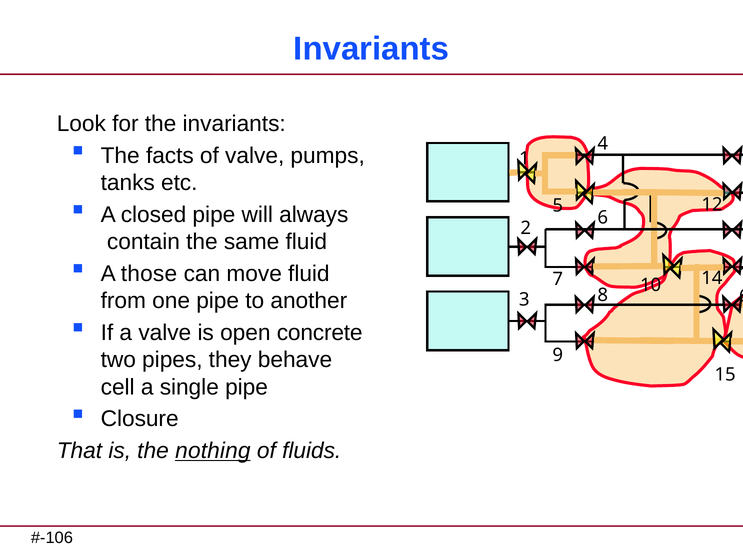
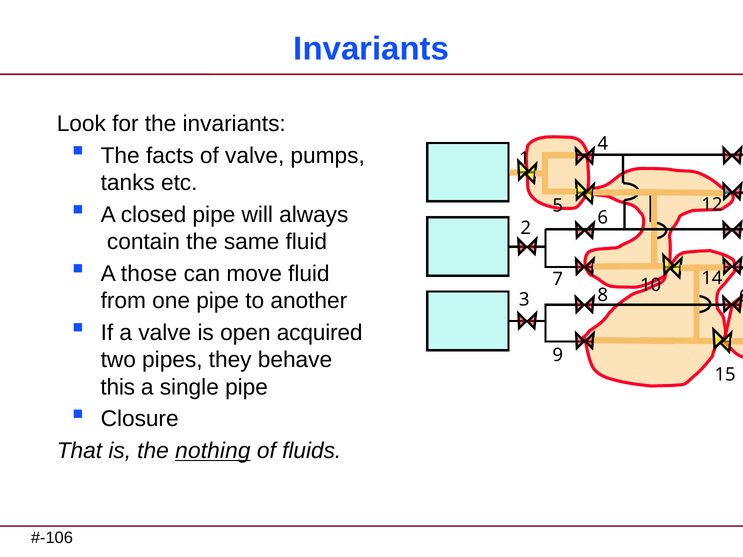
concrete: concrete -> acquired
cell: cell -> this
